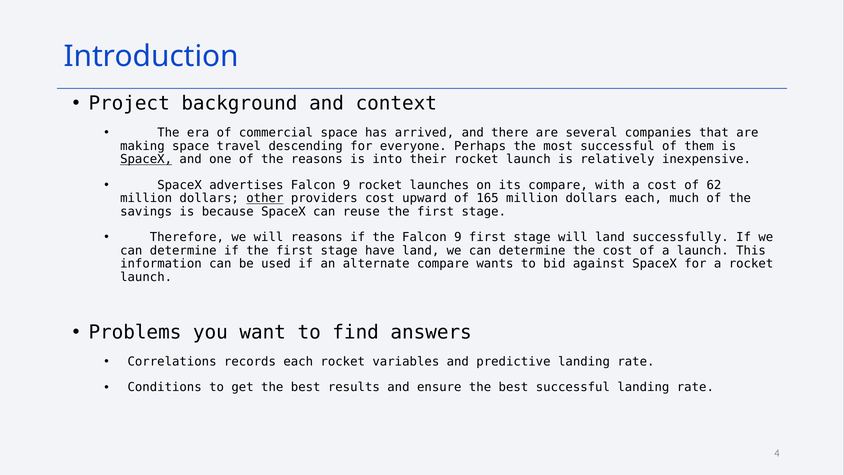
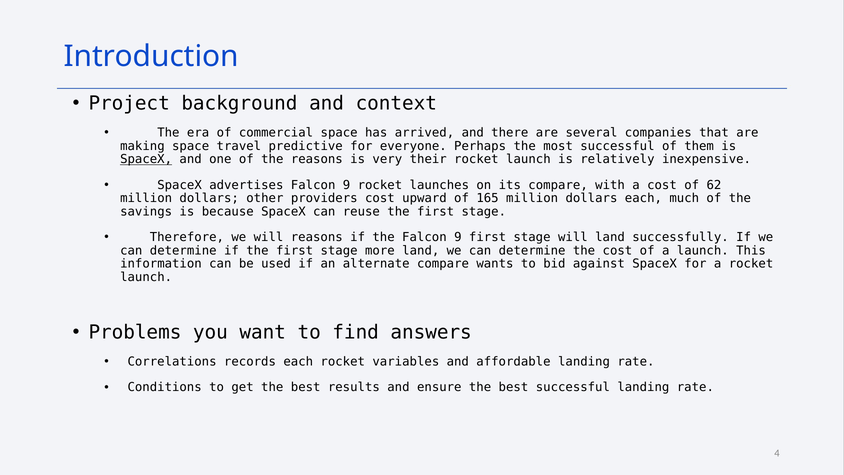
descending: descending -> predictive
into: into -> very
other underline: present -> none
have: have -> more
predictive: predictive -> affordable
